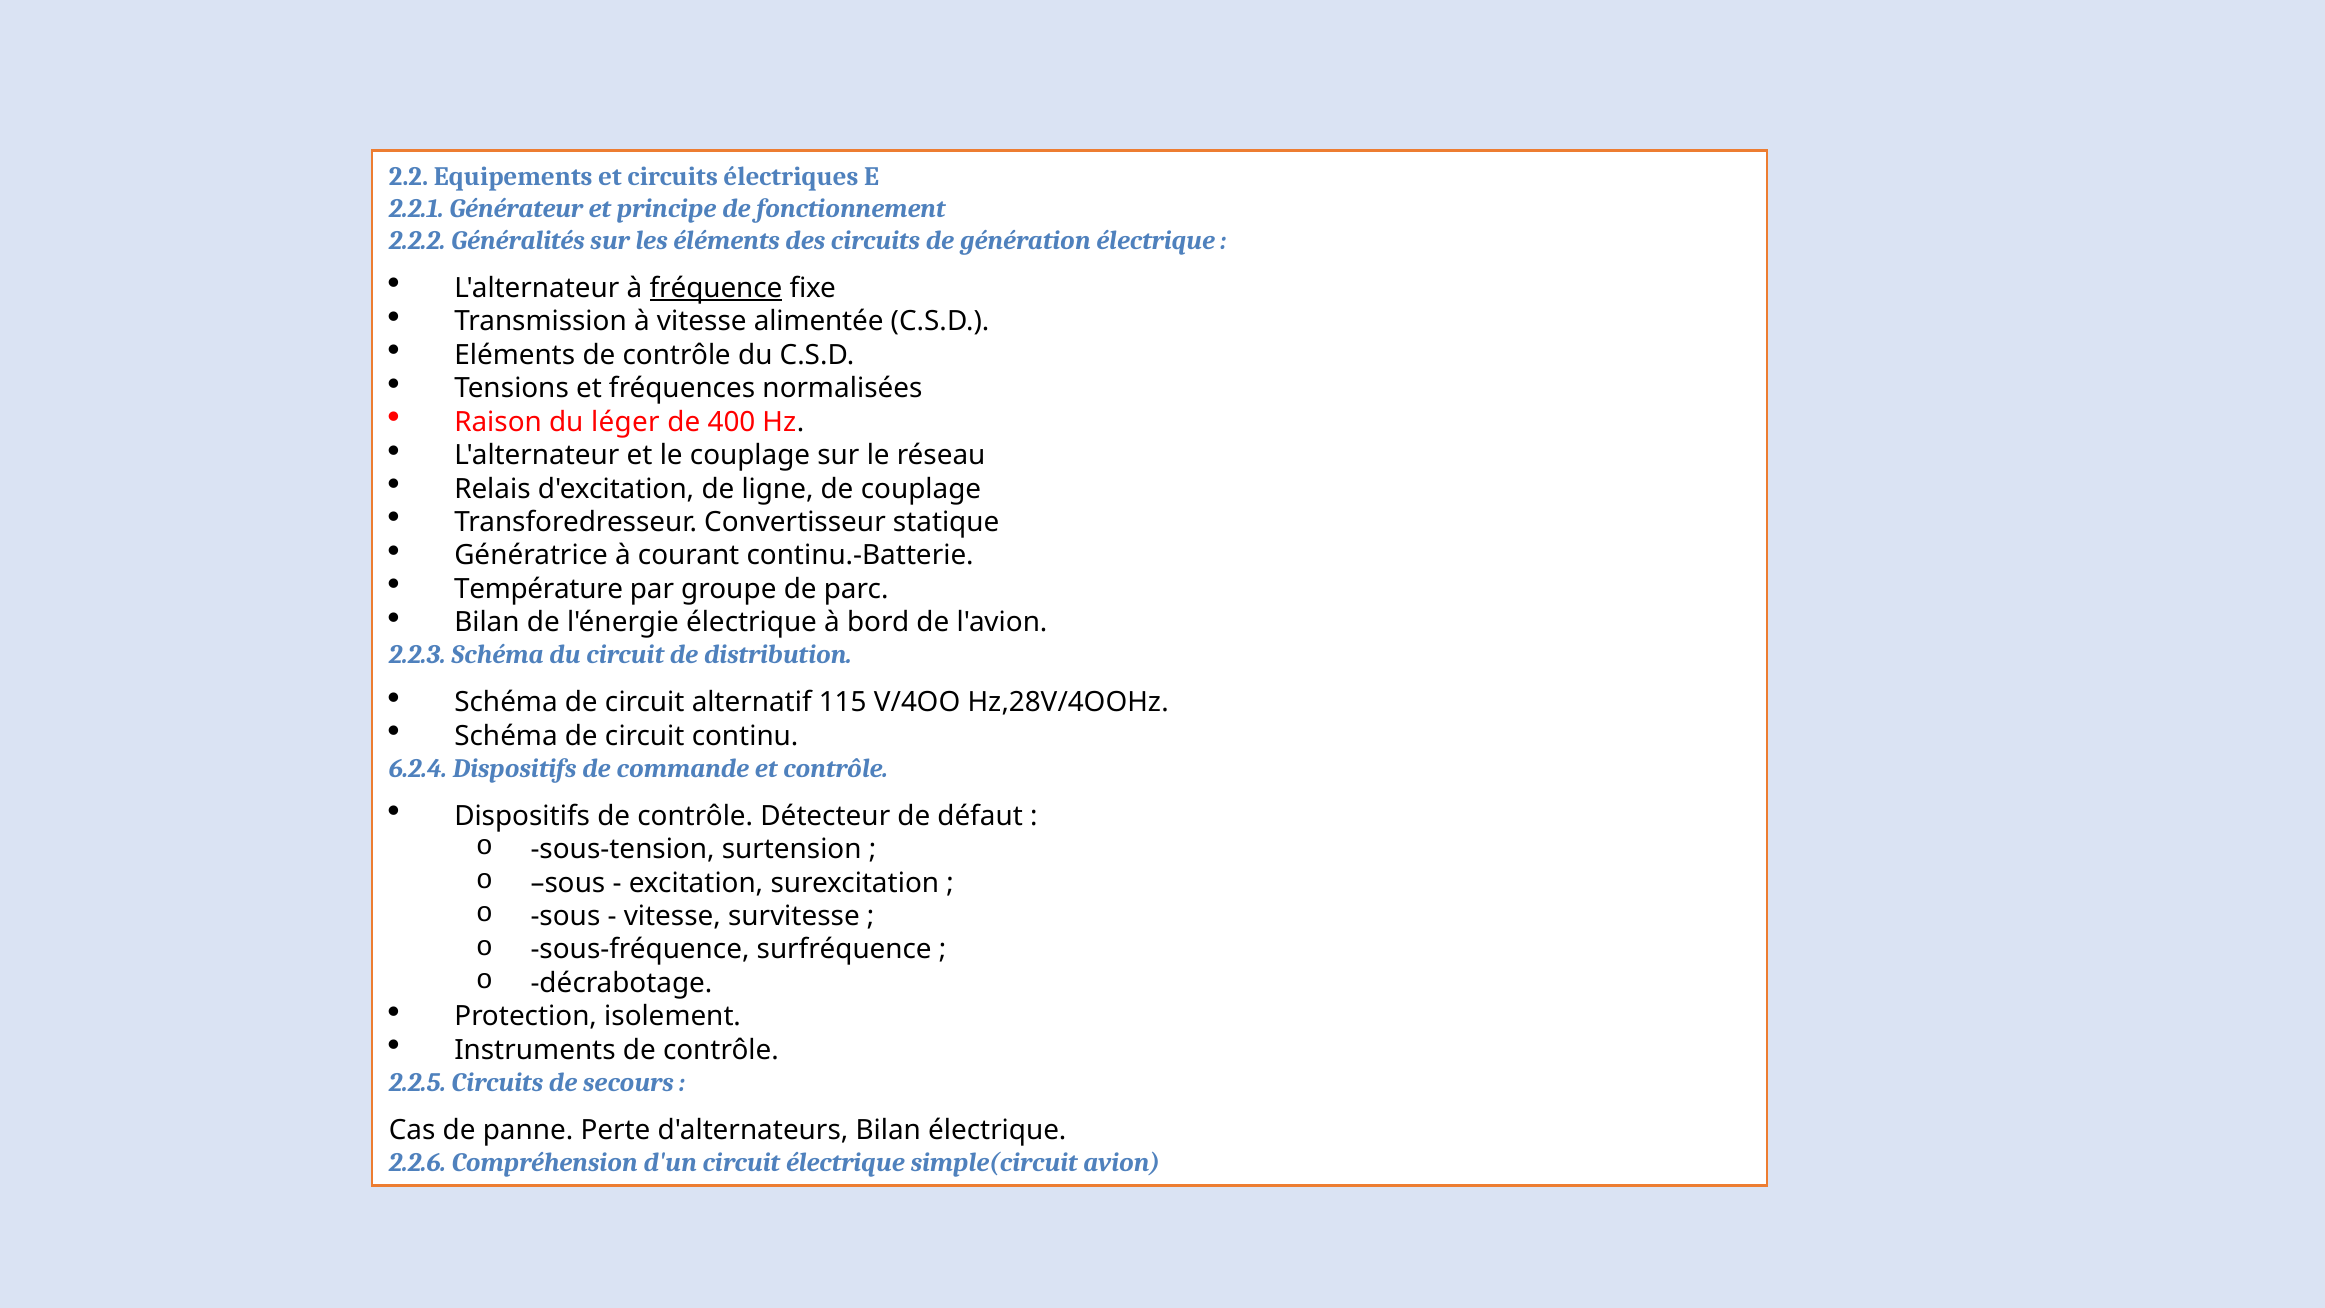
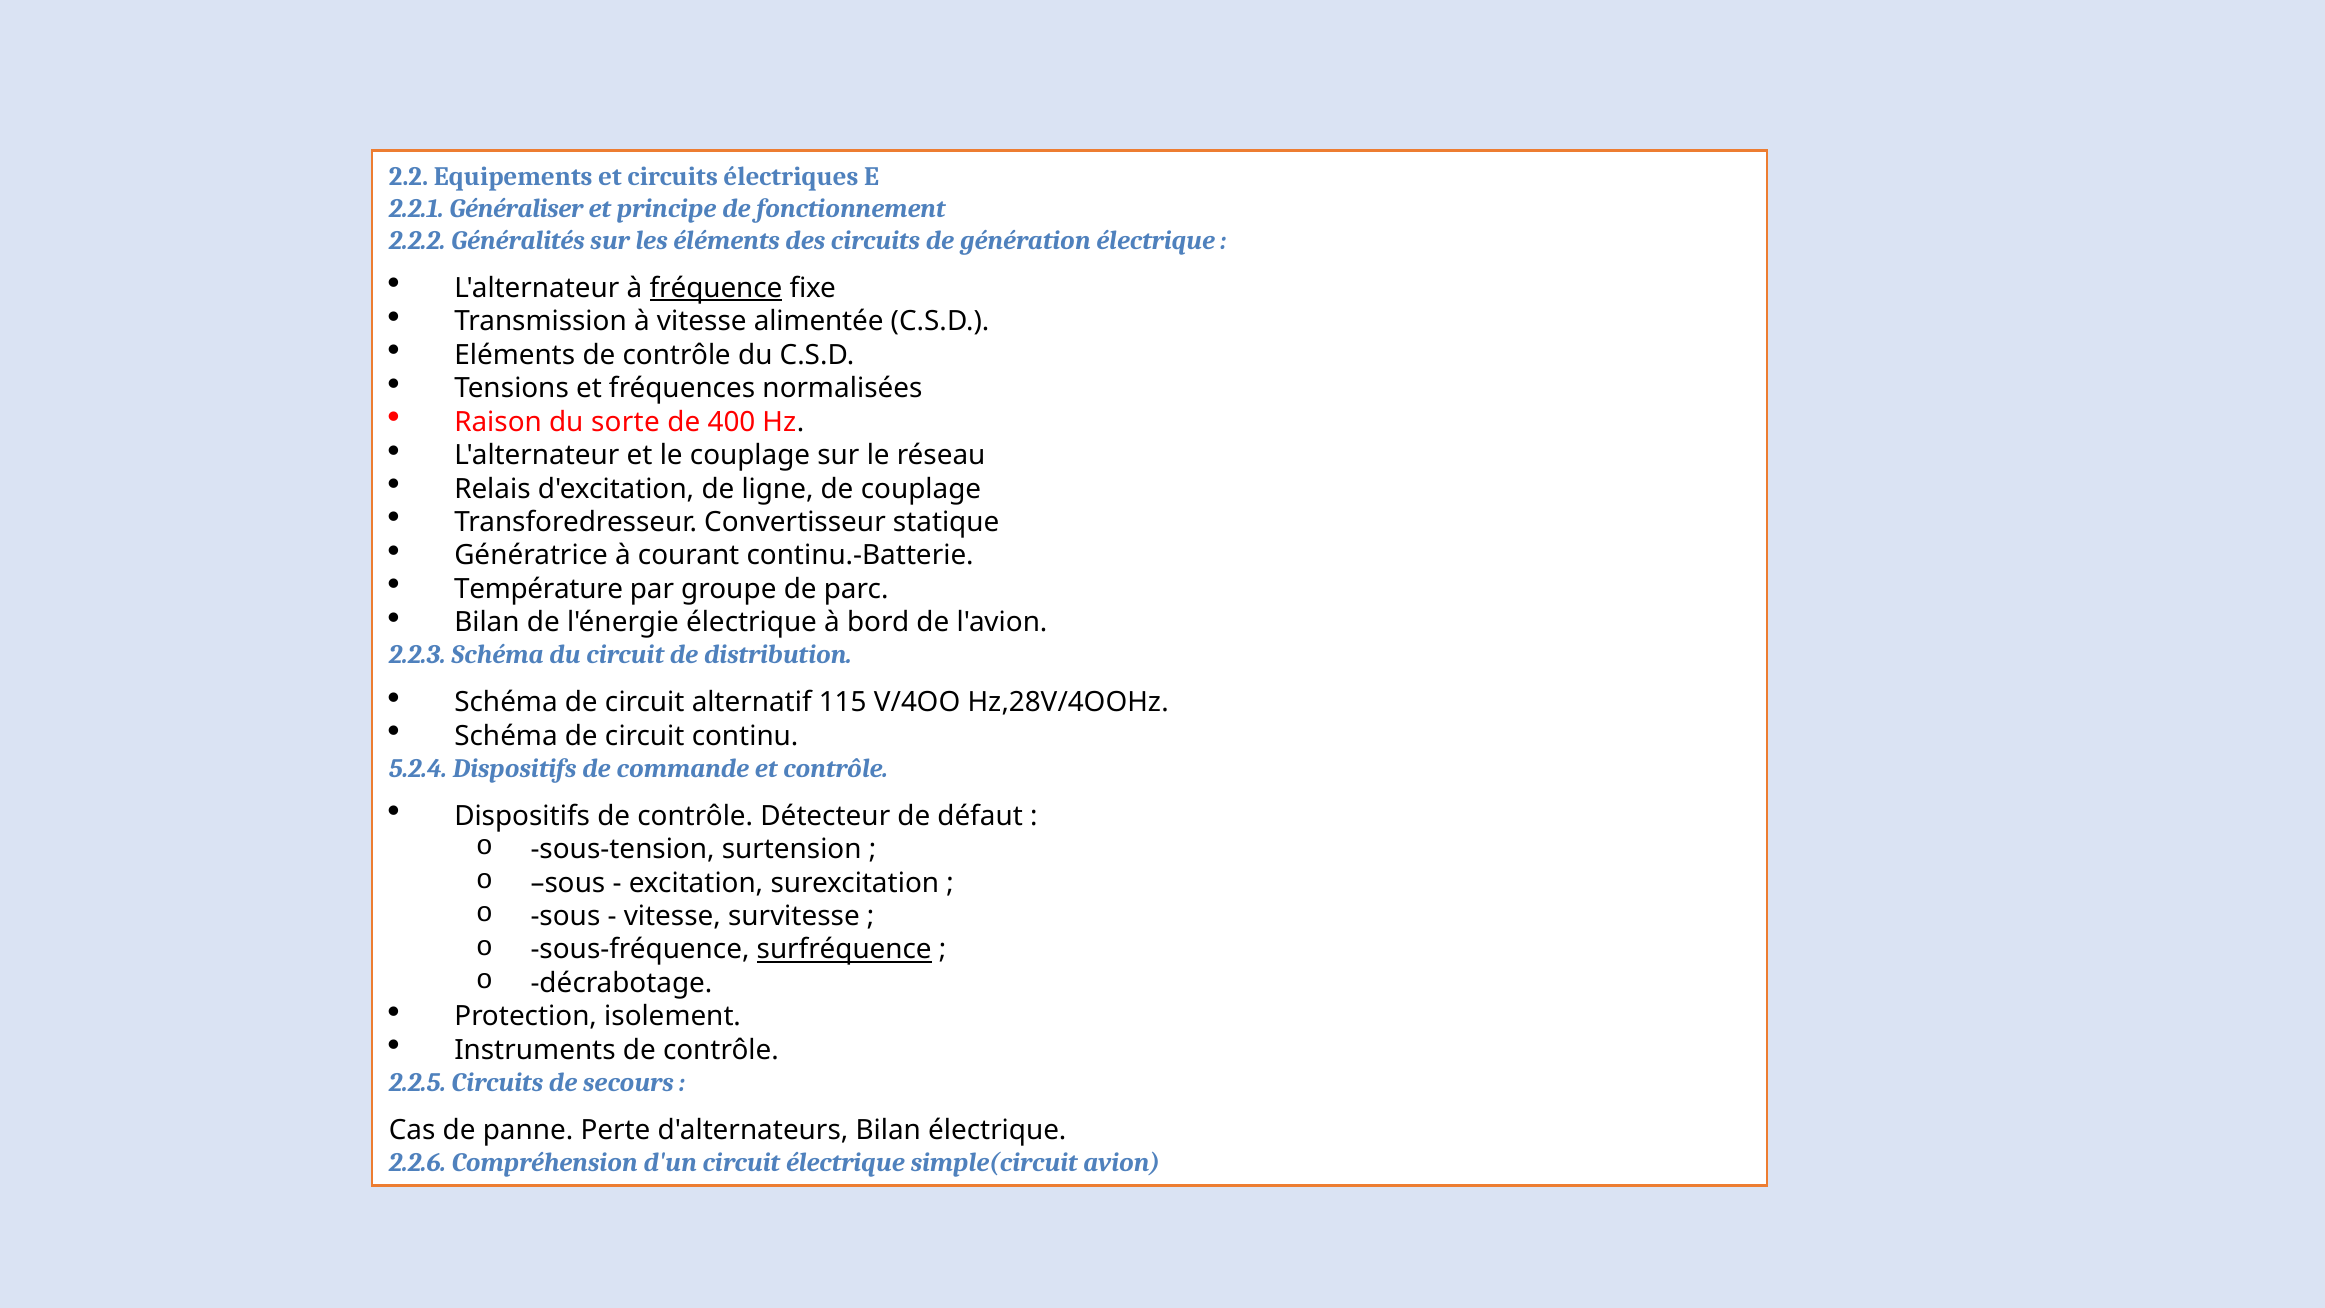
Générateur: Générateur -> Généraliser
léger: léger -> sorte
6.2.4: 6.2.4 -> 5.2.4
surfréquence underline: none -> present
